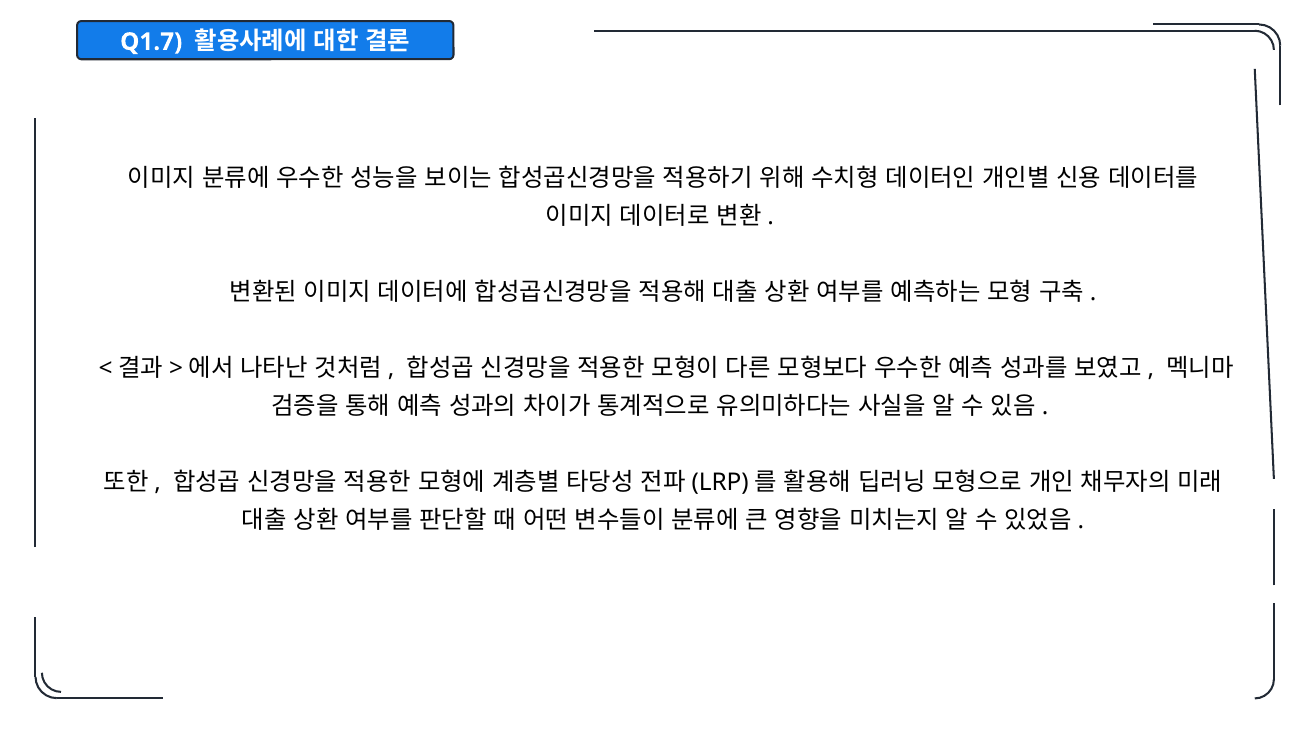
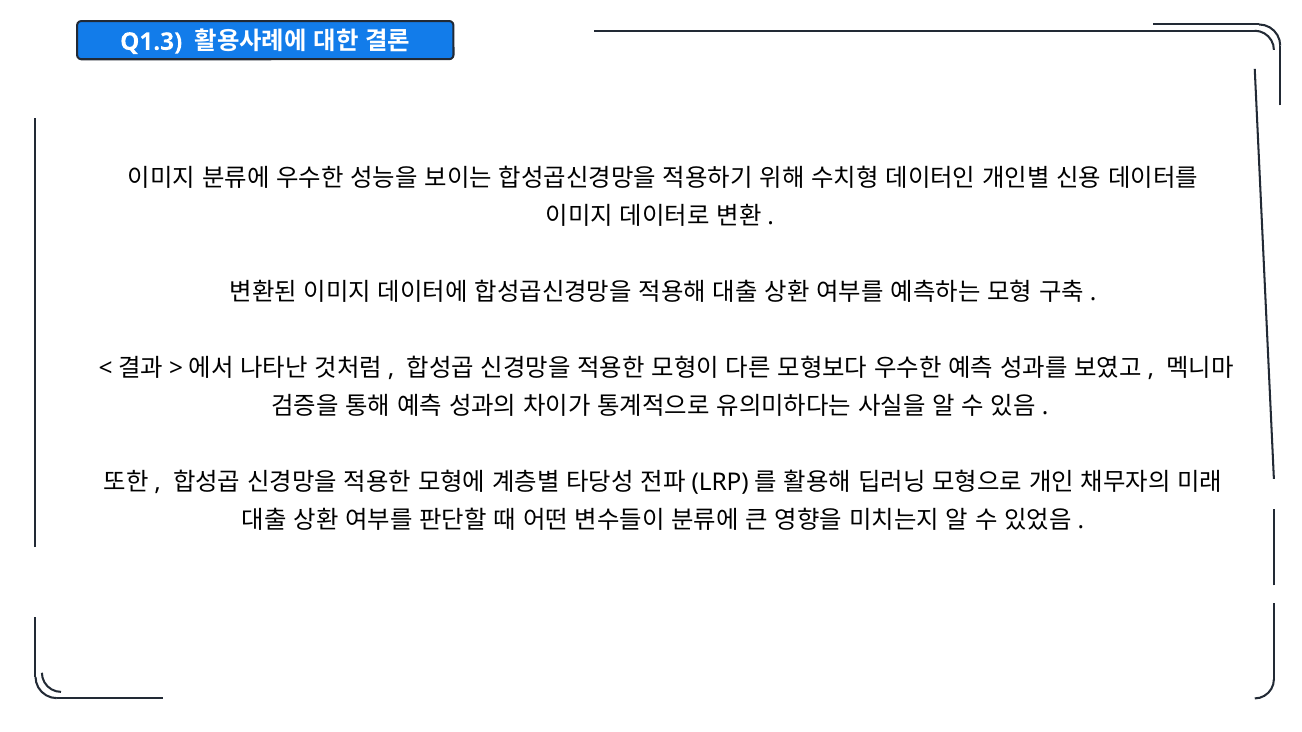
Q1.7: Q1.7 -> Q1.3
